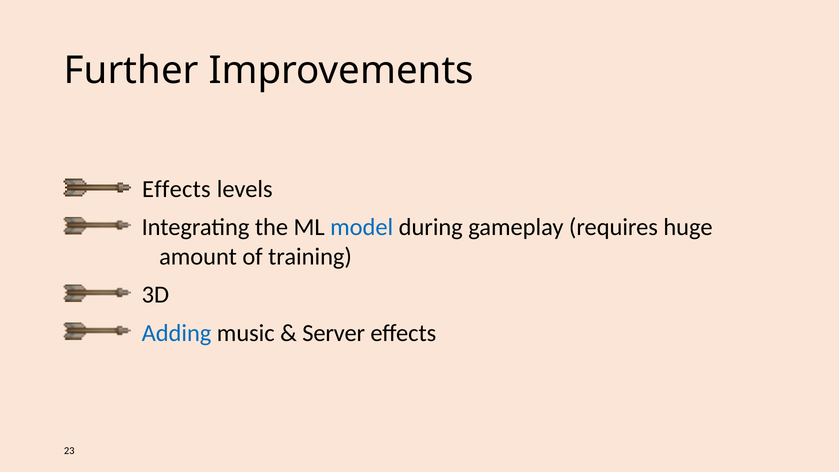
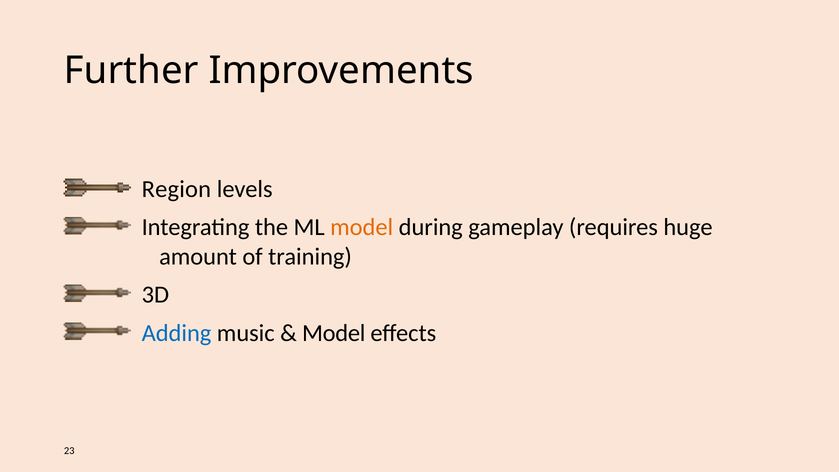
Effects at (176, 189): Effects -> Region
model at (362, 227) colour: blue -> orange
Server at (334, 333): Server -> Model
